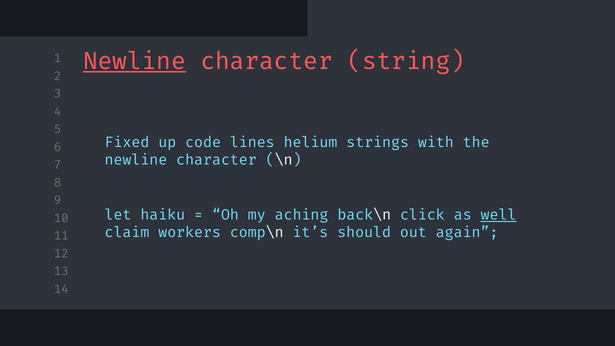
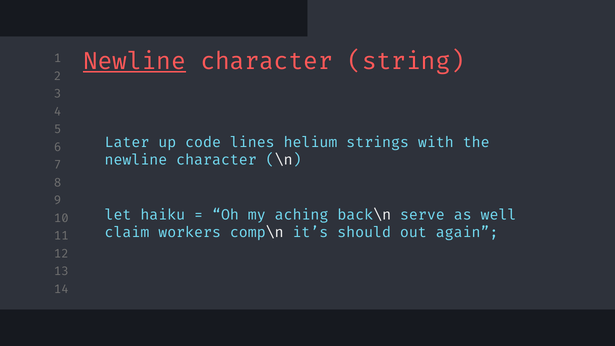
Fixed: Fixed -> Later
click: click -> serve
well underline: present -> none
